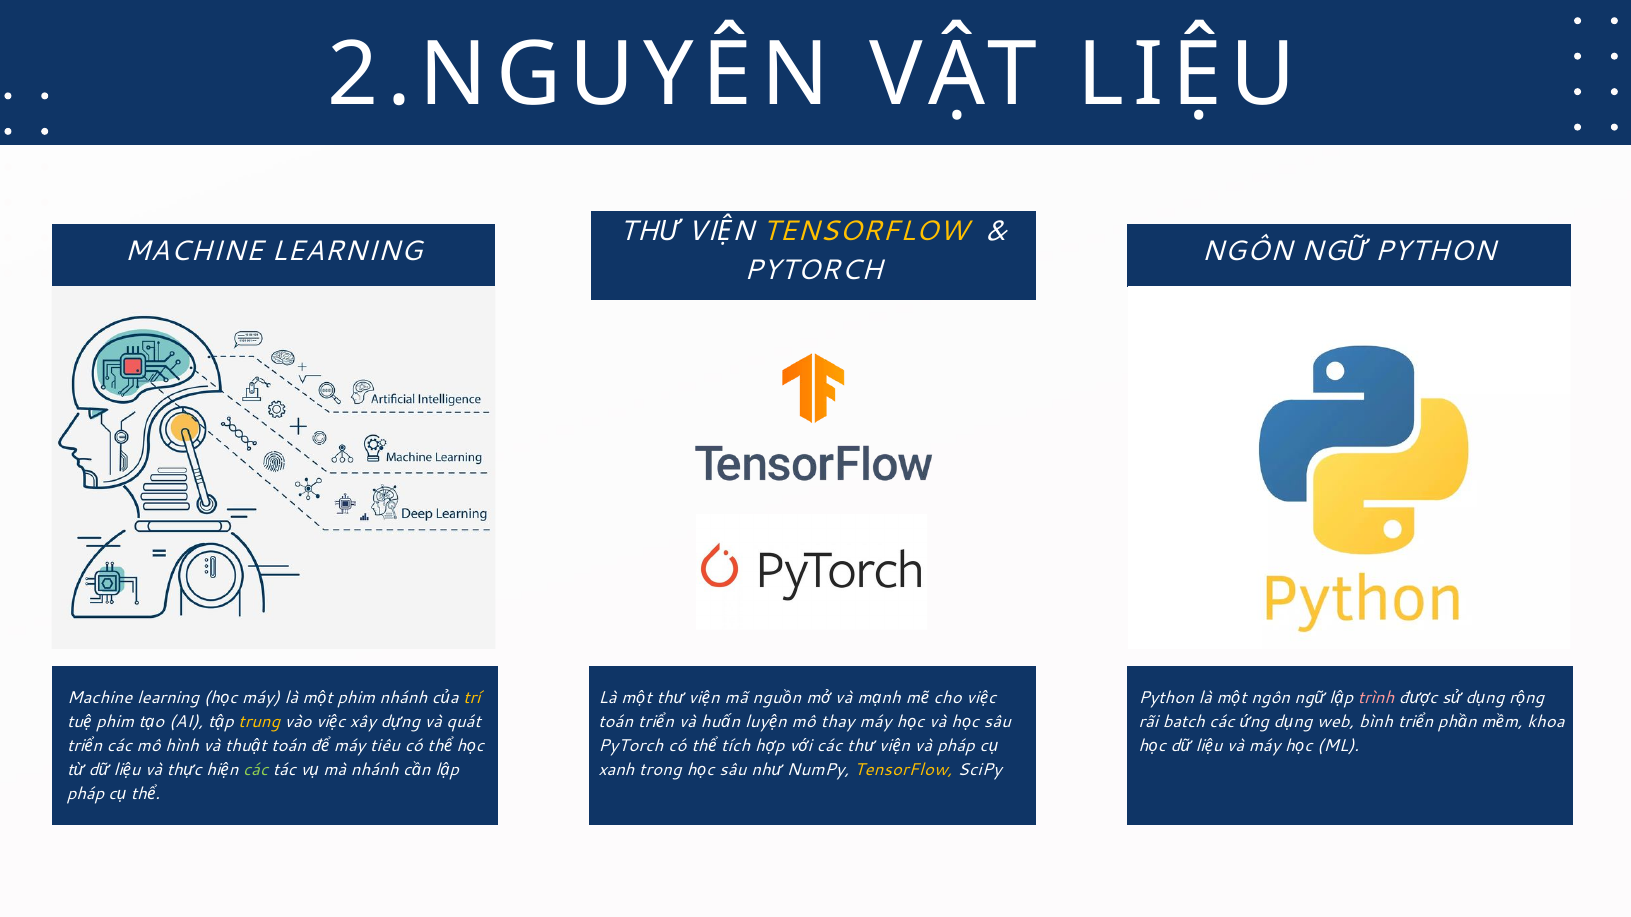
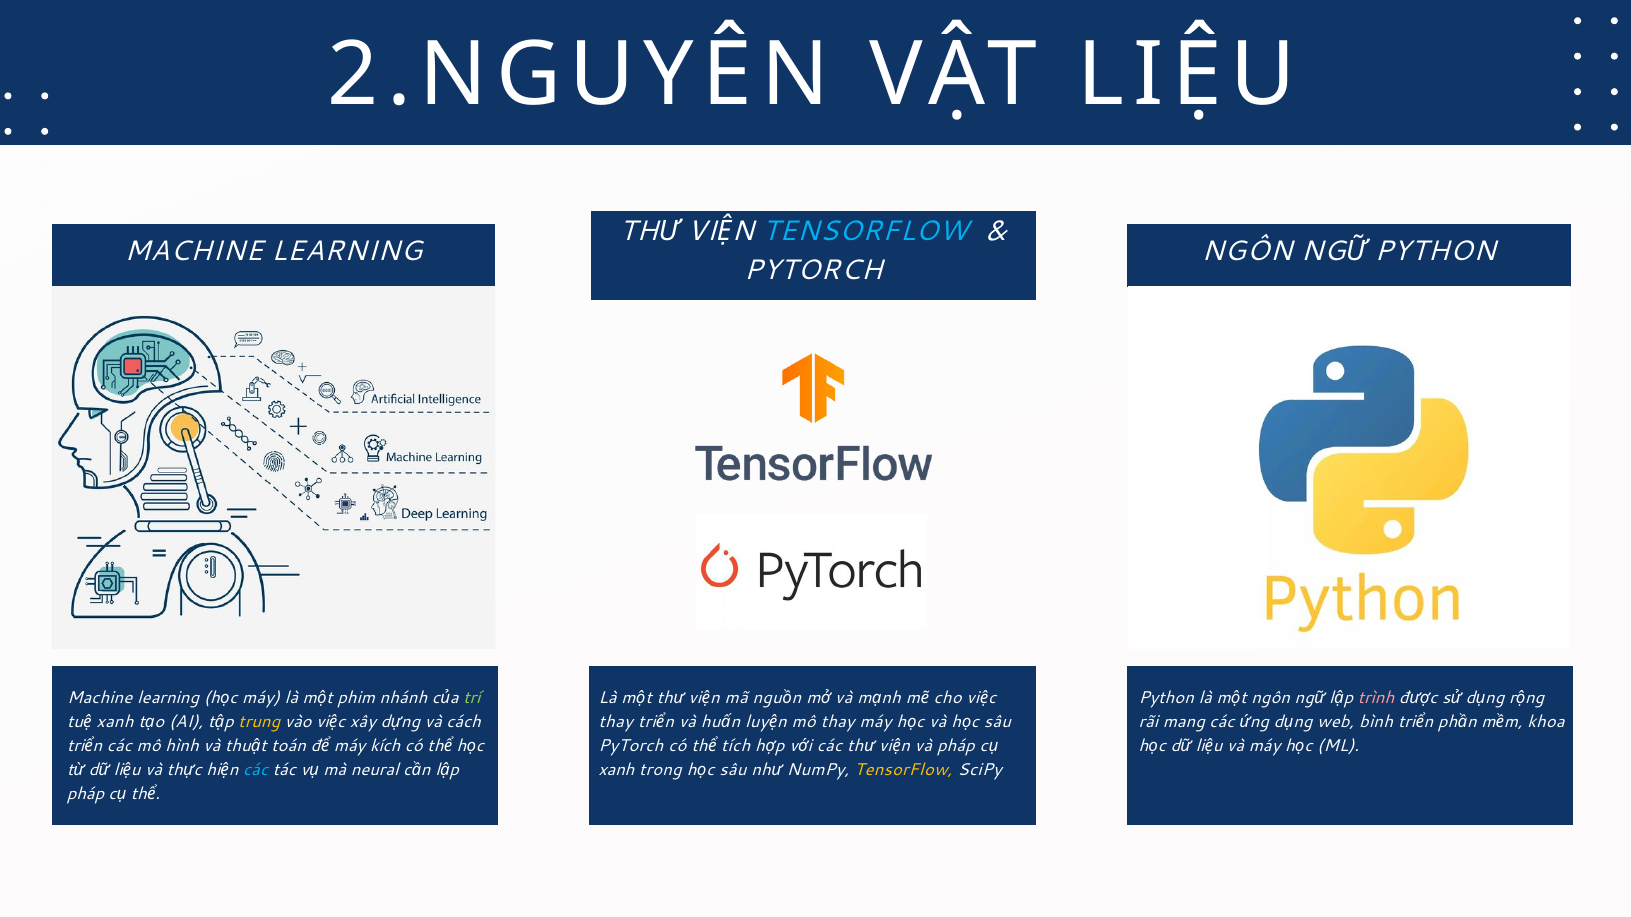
TENSORFLOW at (865, 232) colour: yellow -> light blue
trí colour: yellow -> light green
phim at (115, 723): phim -> xanh
quát: quát -> cách
toán at (616, 723): toán -> thay
batch: batch -> mang
tiêu: tiêu -> kích
các at (256, 770) colour: light green -> light blue
mà nhánh: nhánh -> neural
